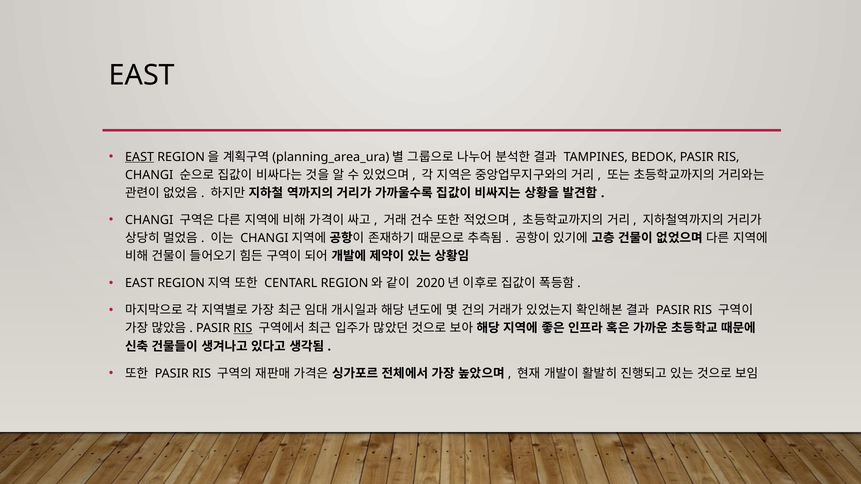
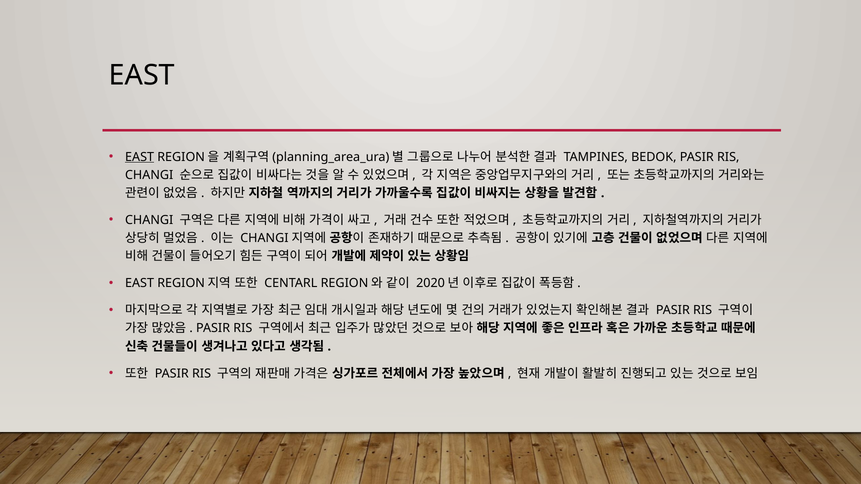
RIS at (243, 329) underline: present -> none
